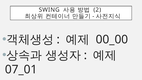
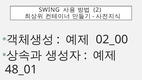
00_00: 00_00 -> 02_00
07_01: 07_01 -> 48_01
